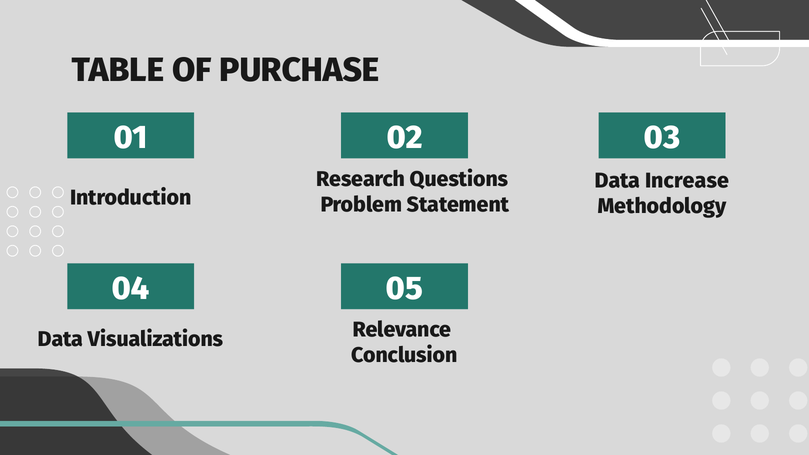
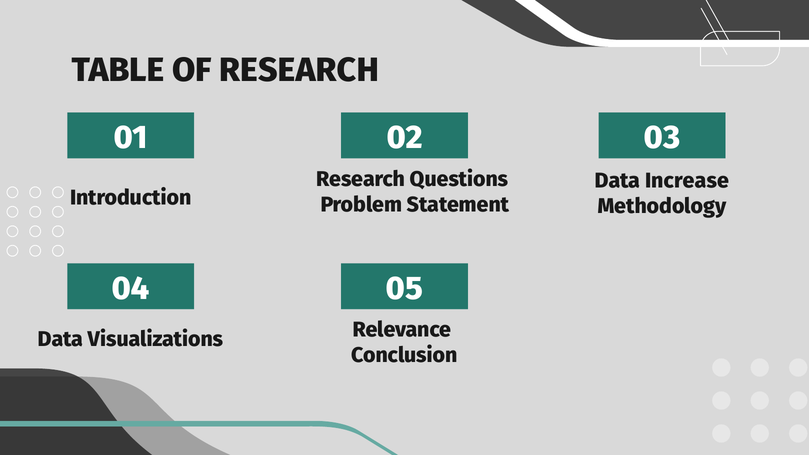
OF PURCHASE: PURCHASE -> RESEARCH
